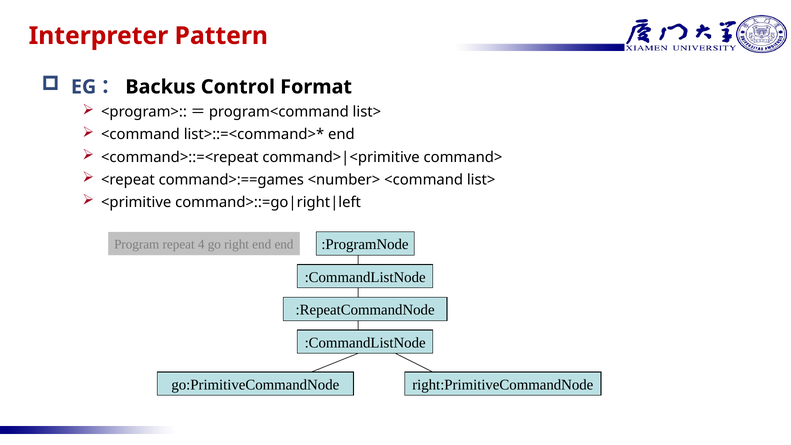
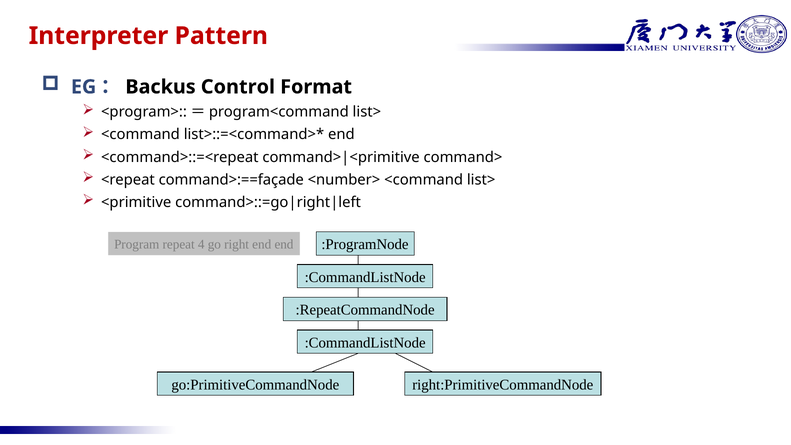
command>:==games: command>:==games -> command>:==façade
